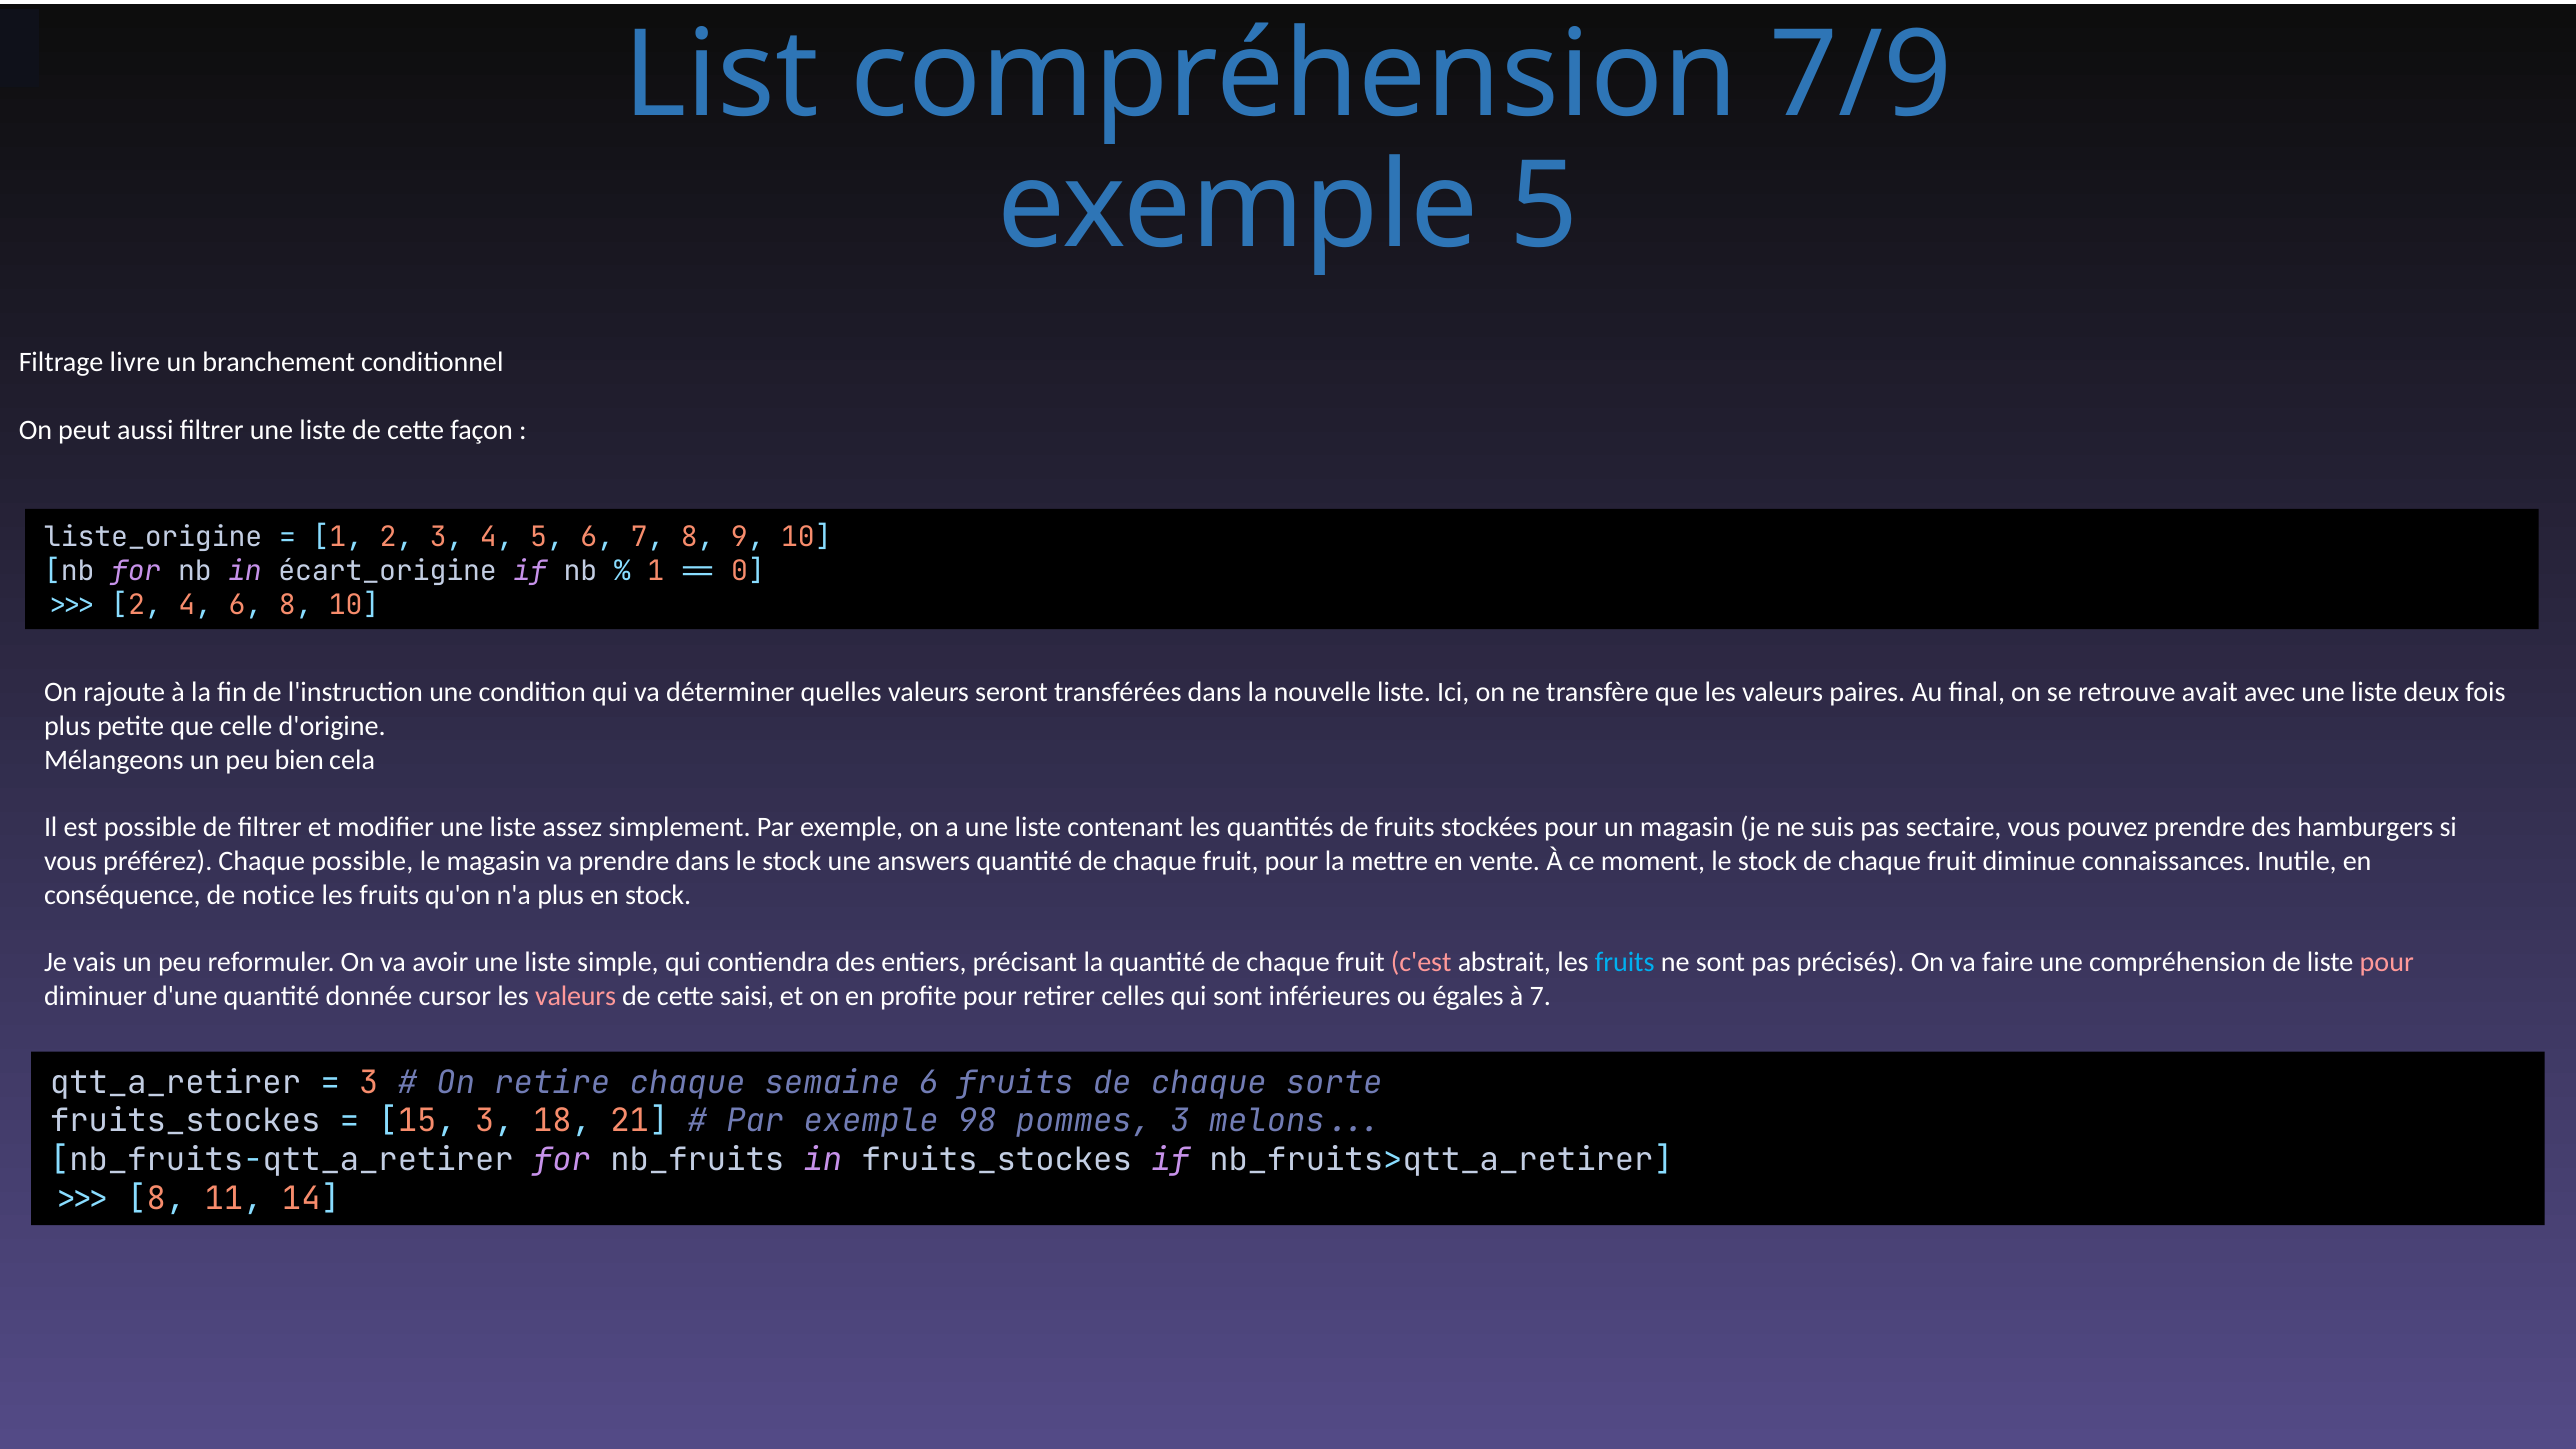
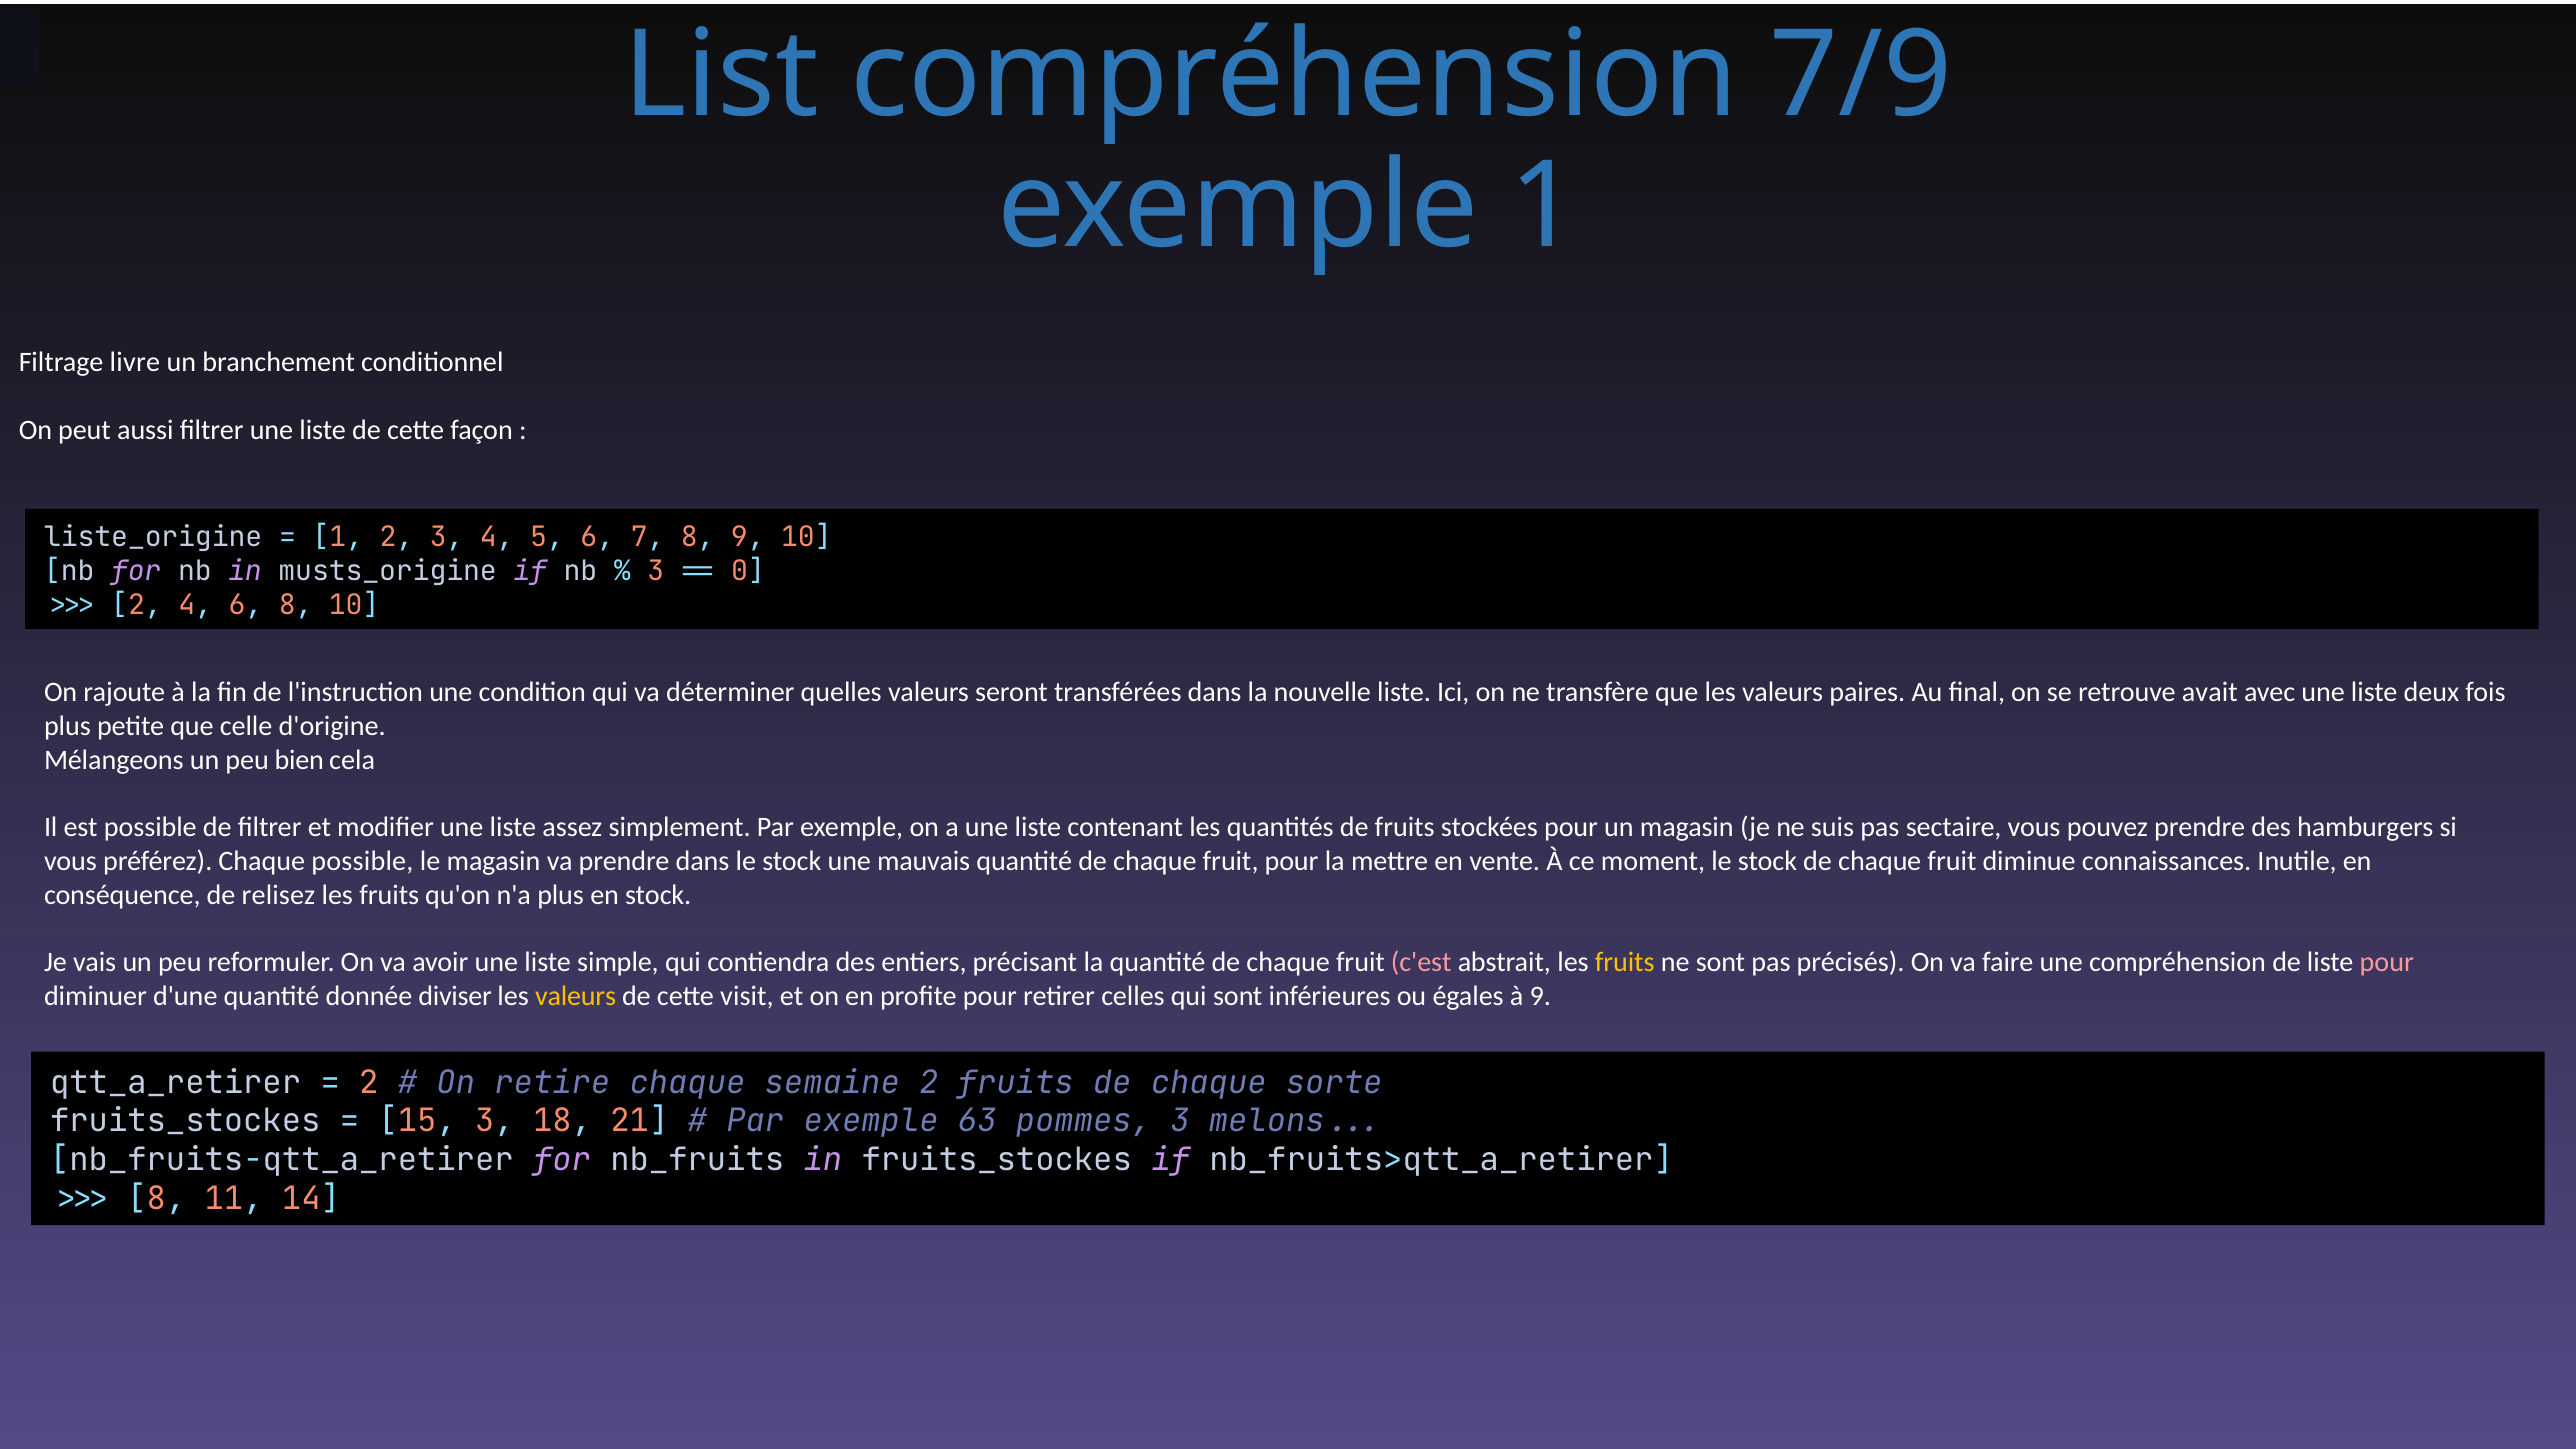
exemple 5: 5 -> 1
écart_origine: écart_origine -> musts_origine
1 at (656, 571): 1 -> 3
answers: answers -> mauvais
notice: notice -> relisez
fruits at (1625, 962) colour: light blue -> yellow
cursor: cursor -> diviser
valeurs at (576, 996) colour: pink -> yellow
saisi: saisi -> visit
à 7: 7 -> 9
3 at (369, 1083): 3 -> 2
semaine 6: 6 -> 2
98: 98 -> 63
